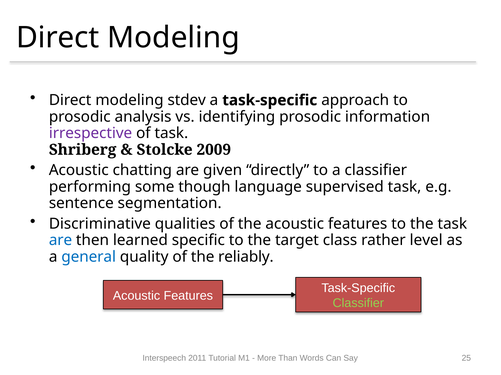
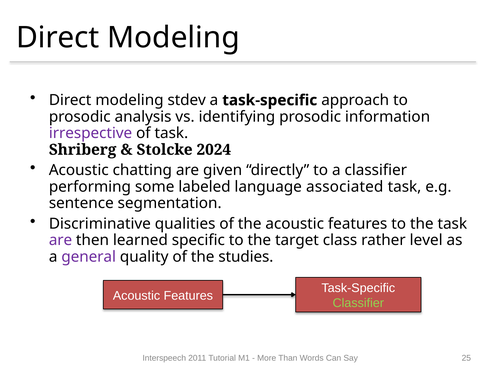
2009: 2009 -> 2024
though: though -> labeled
supervised: supervised -> associated
are at (61, 241) colour: blue -> purple
general colour: blue -> purple
reliably: reliably -> studies
